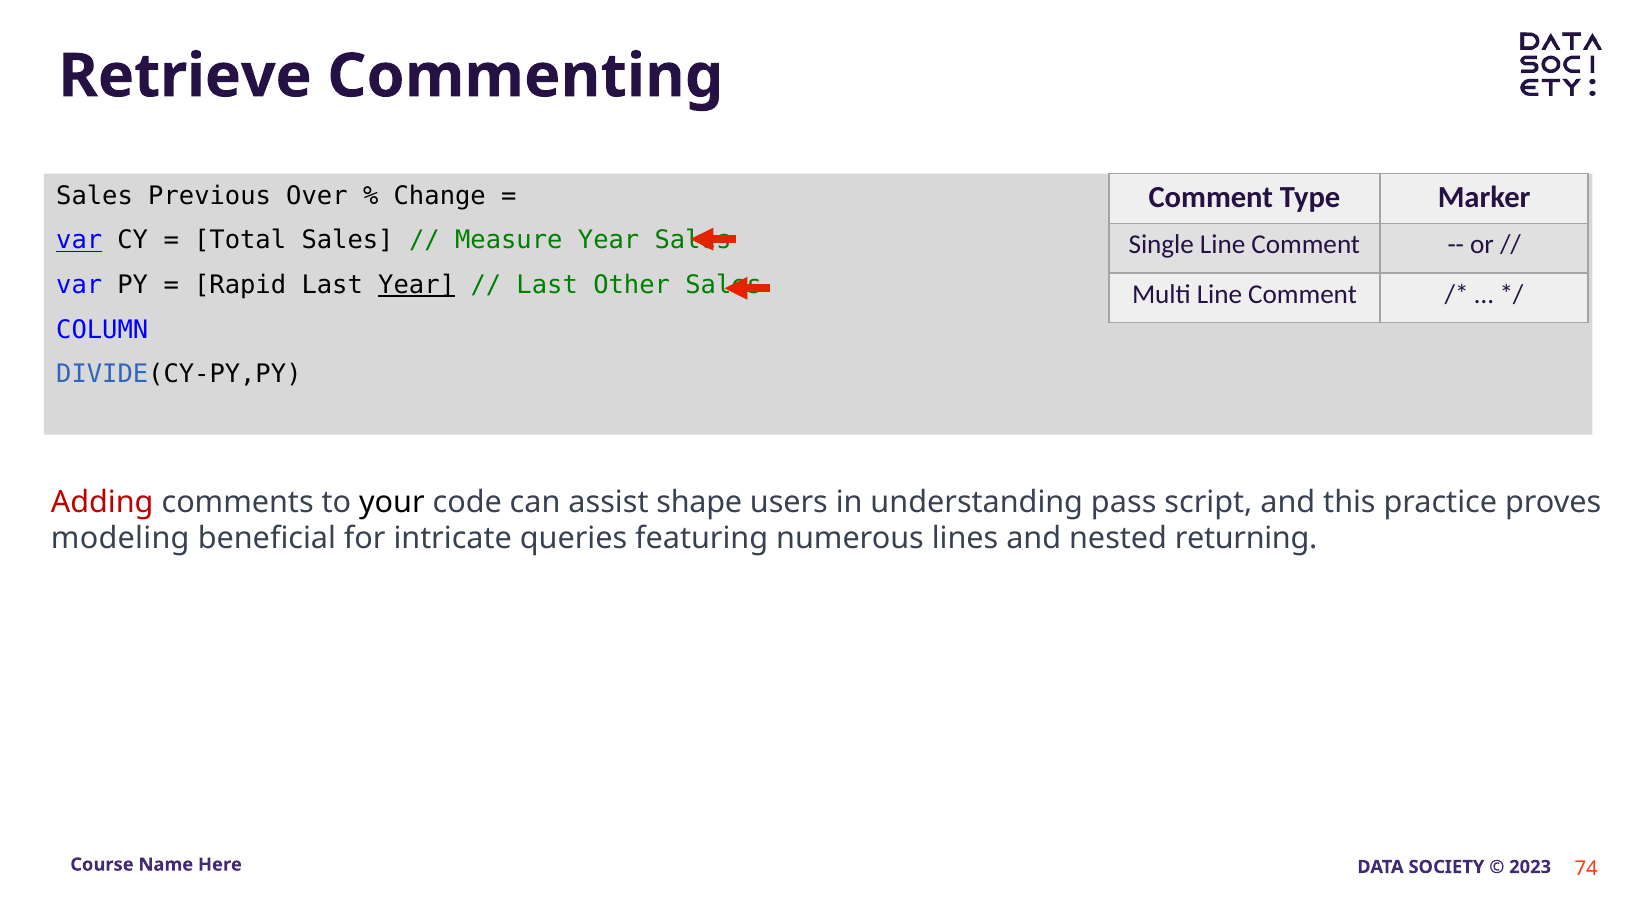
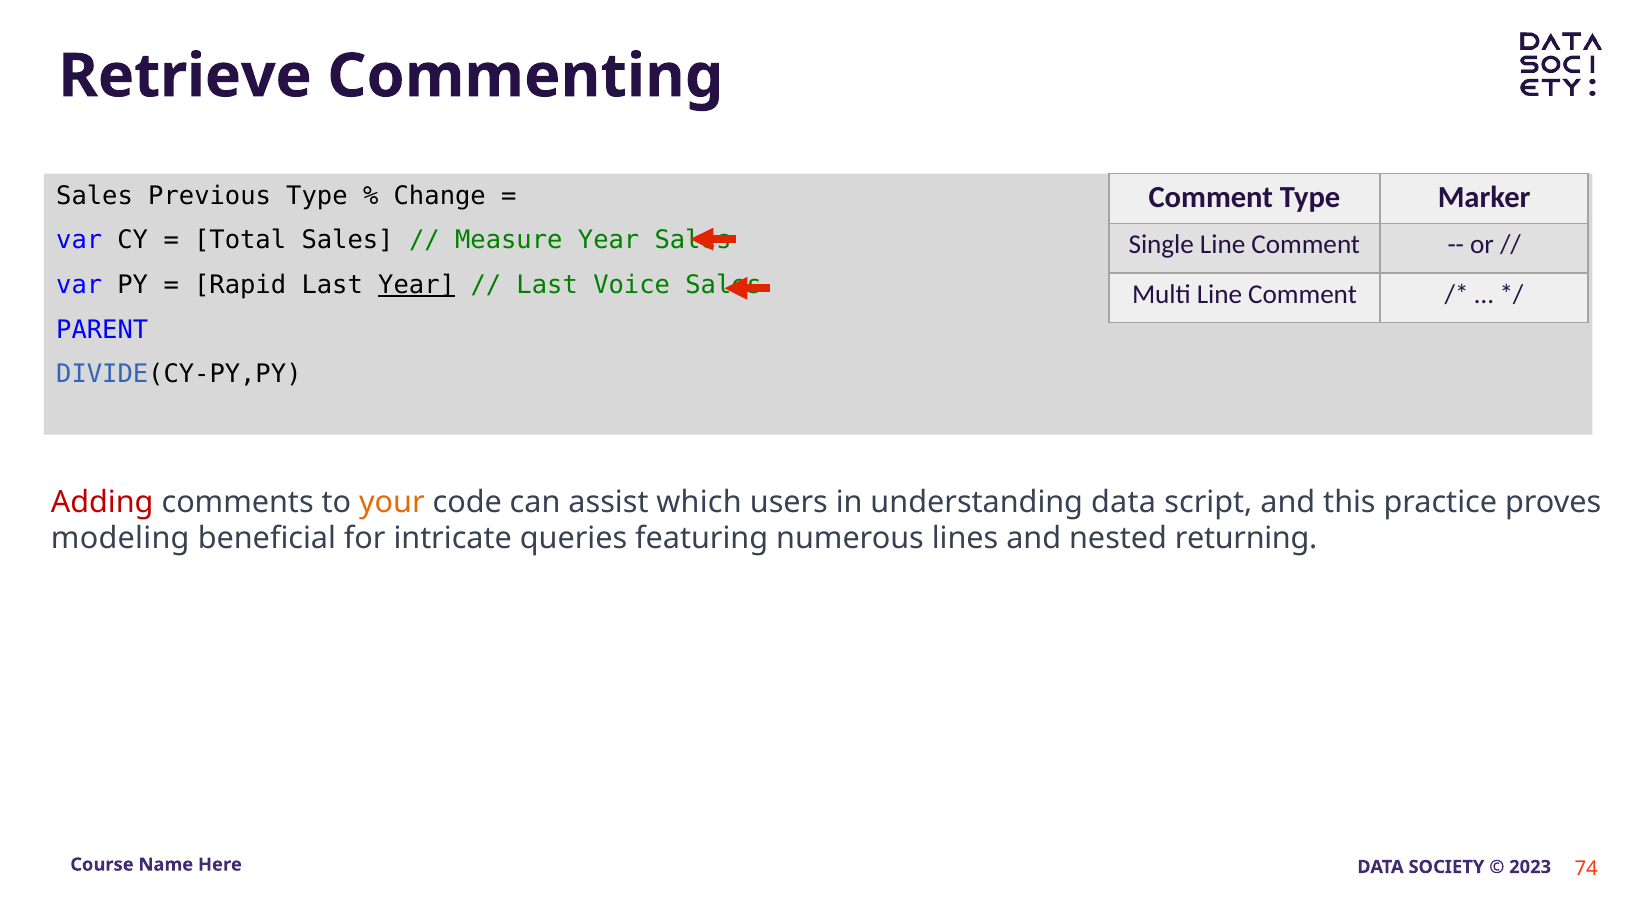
Previous Over: Over -> Type
var at (79, 240) underline: present -> none
Other: Other -> Voice
COLUMN: COLUMN -> PARENT
your colour: black -> orange
shape: shape -> which
understanding pass: pass -> data
